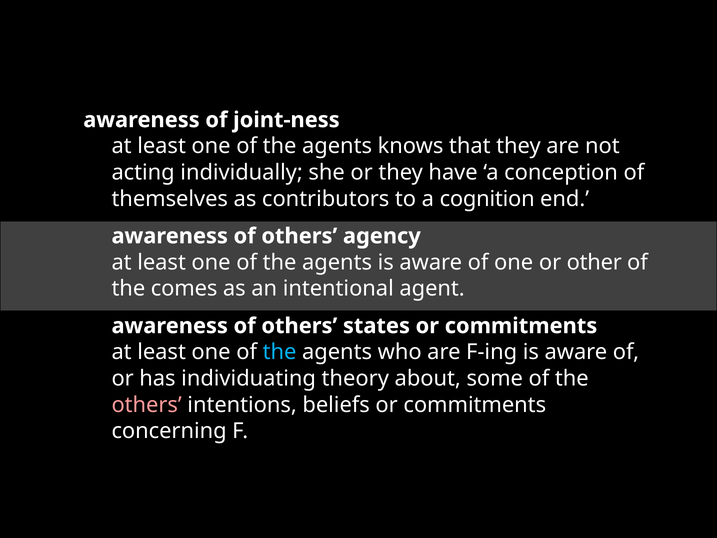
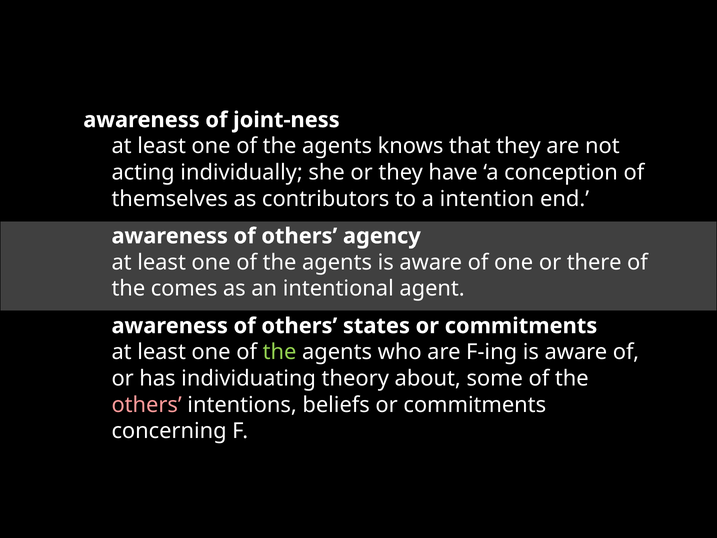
cognition: cognition -> intention
other: other -> there
the at (280, 352) colour: light blue -> light green
